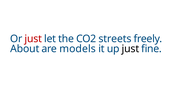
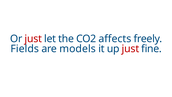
streets: streets -> affects
About: About -> Fields
just at (130, 49) colour: black -> red
